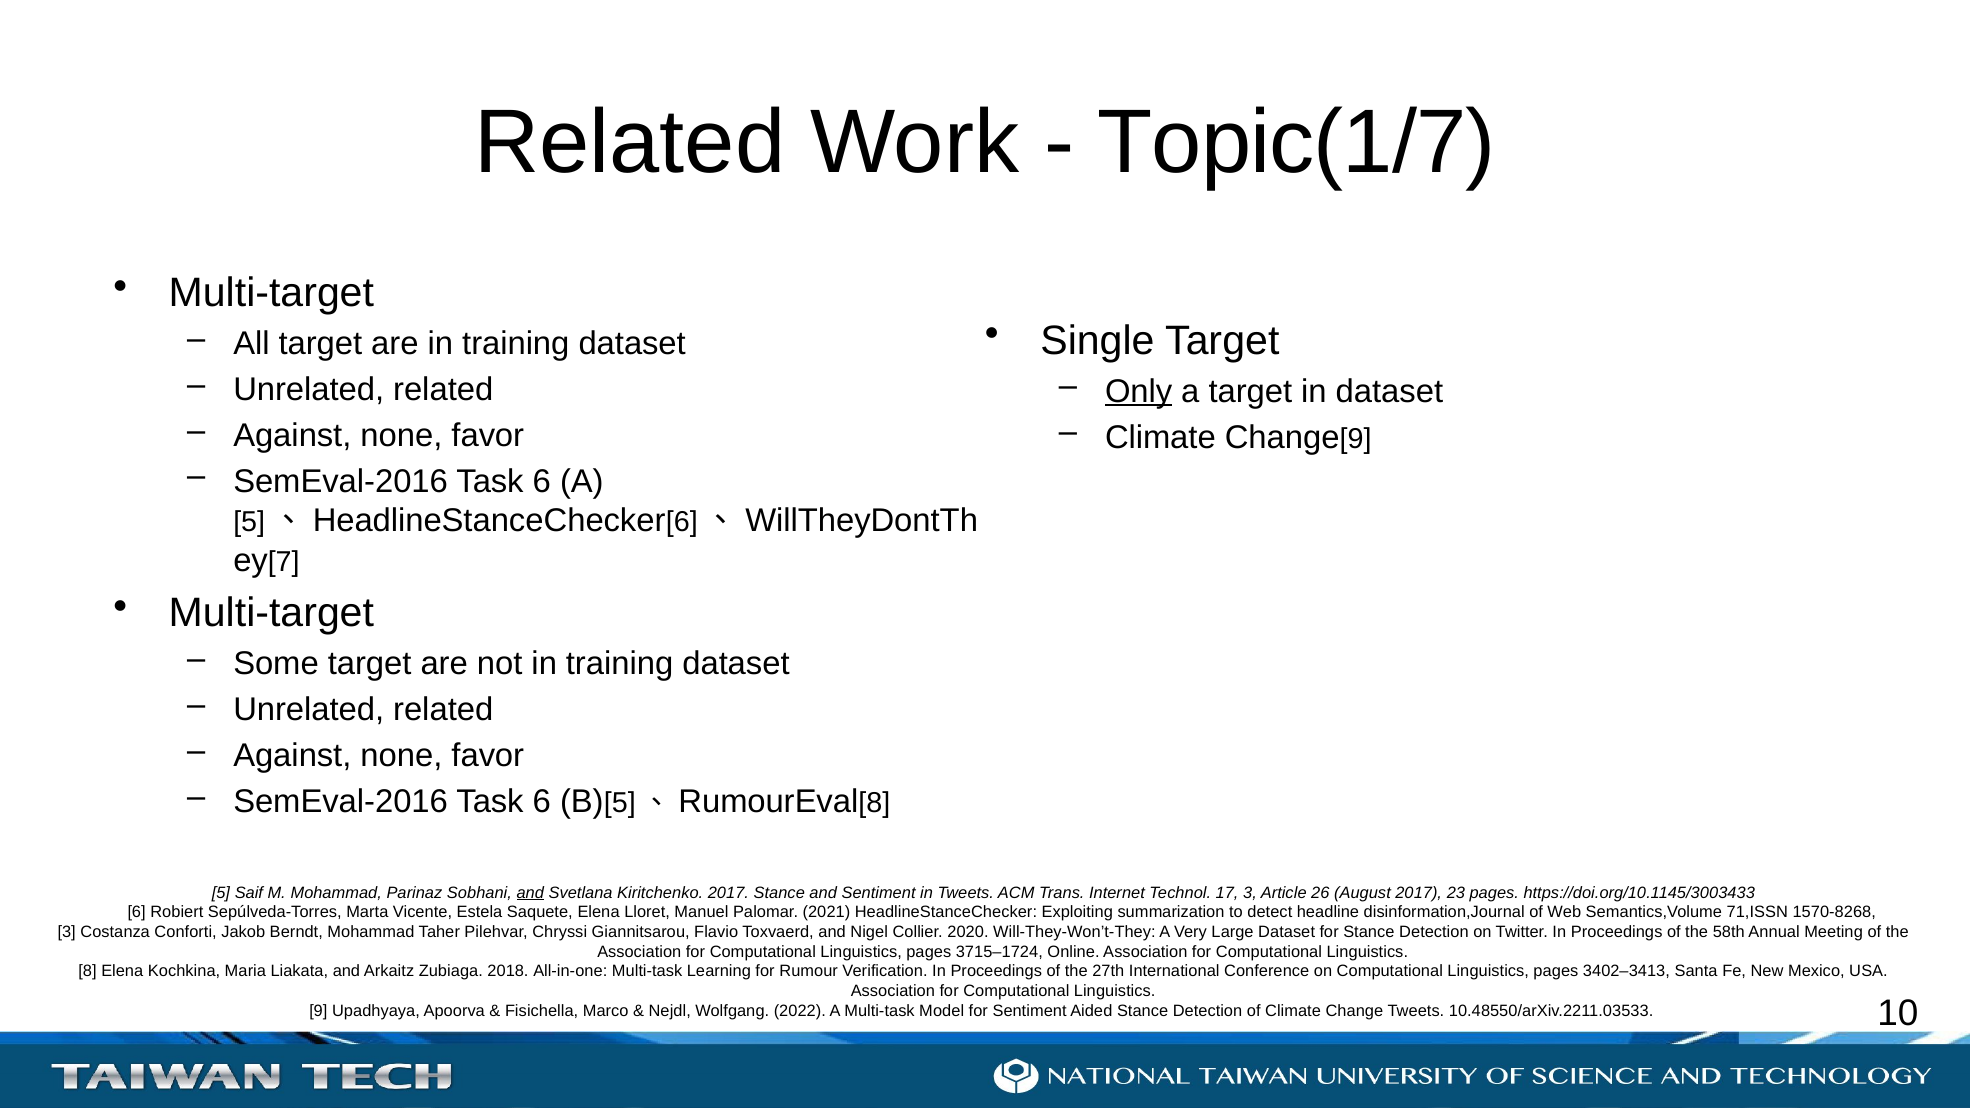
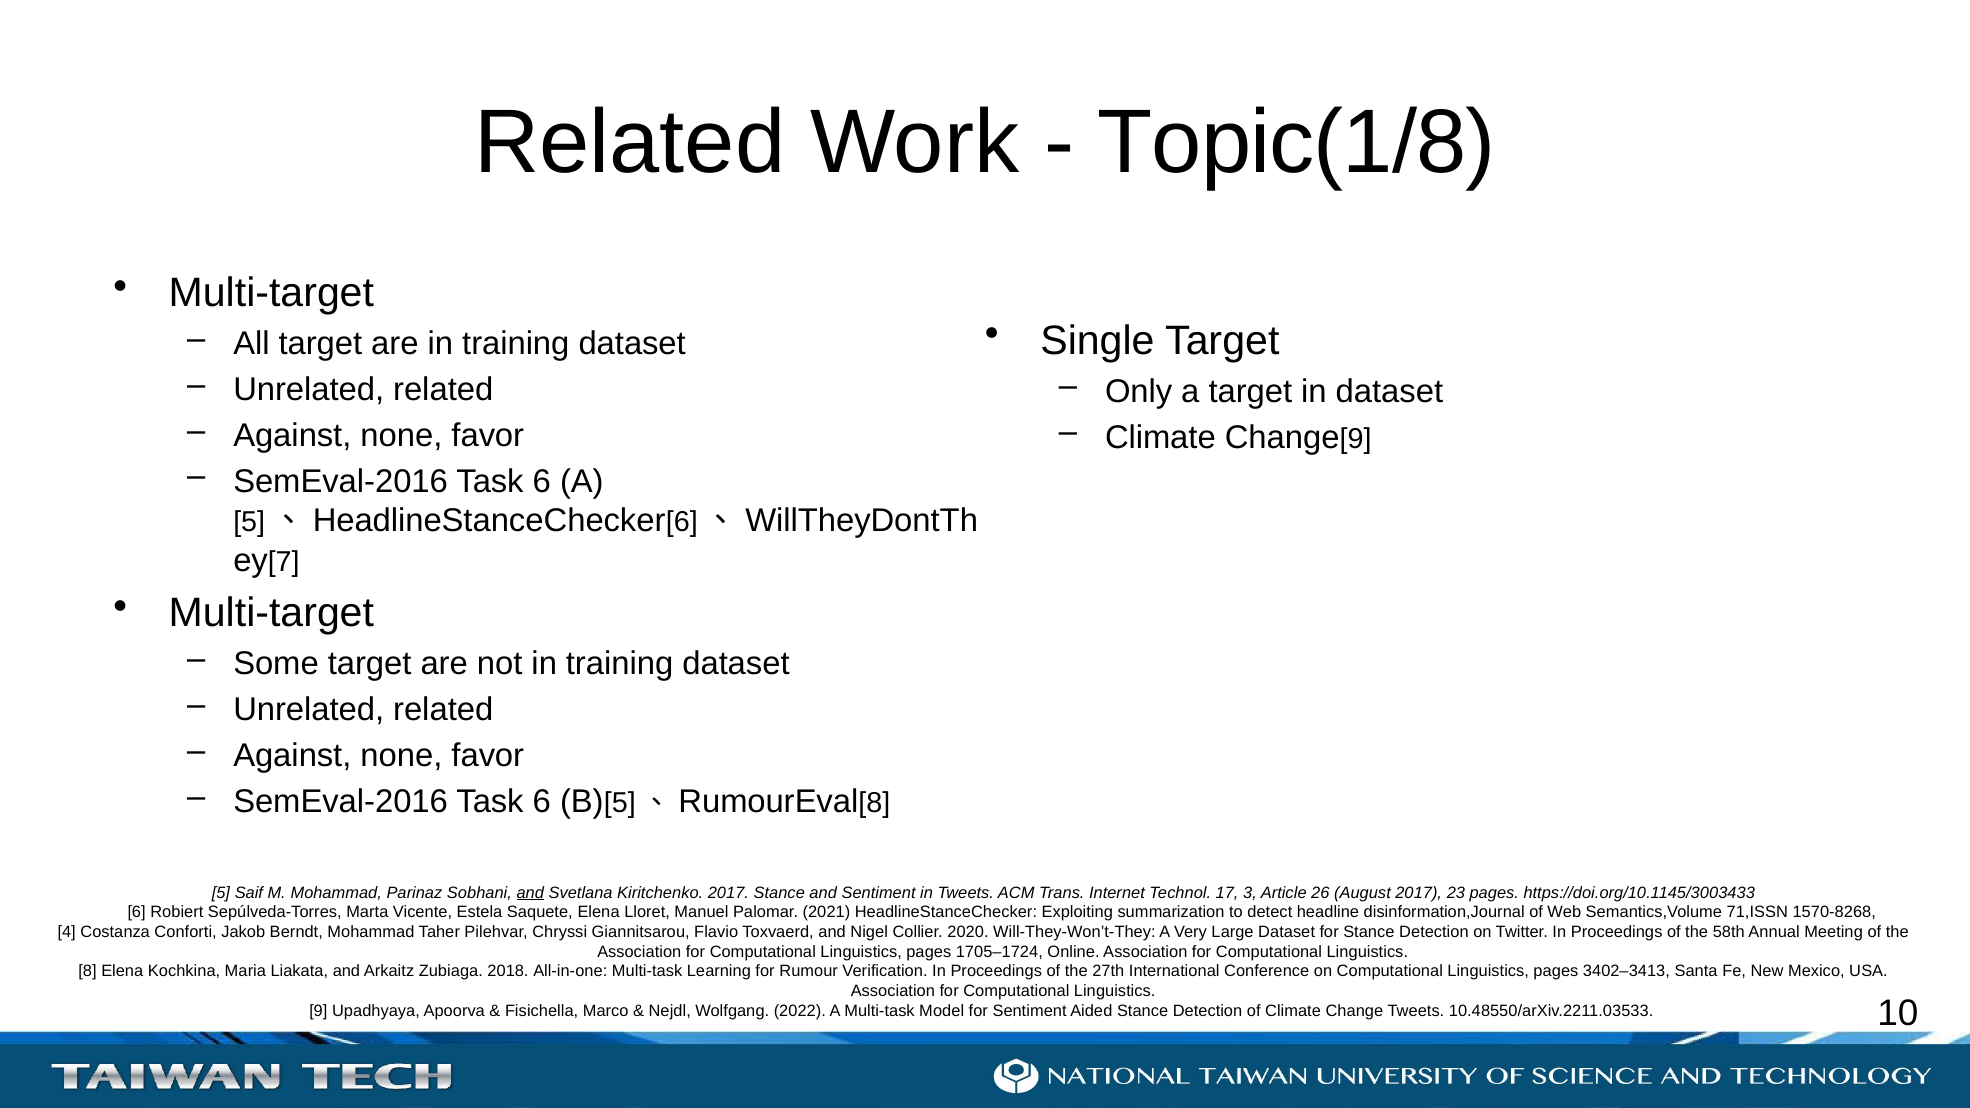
Topic(1/7: Topic(1/7 -> Topic(1/8
Only underline: present -> none
3 at (67, 932): 3 -> 4
3715–1724: 3715–1724 -> 1705–1724
